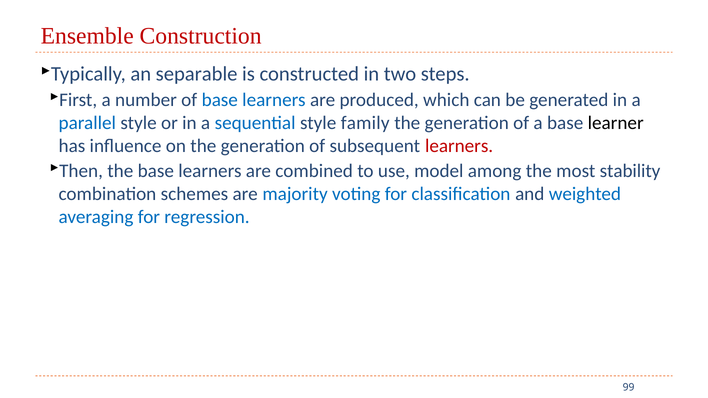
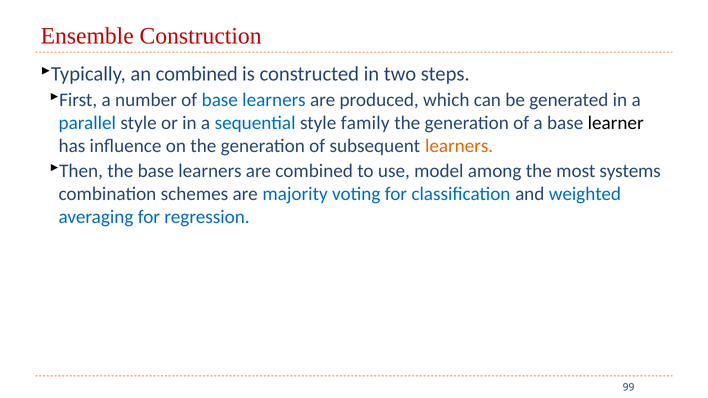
an separable: separable -> combined
learners at (459, 146) colour: red -> orange
stability: stability -> systems
